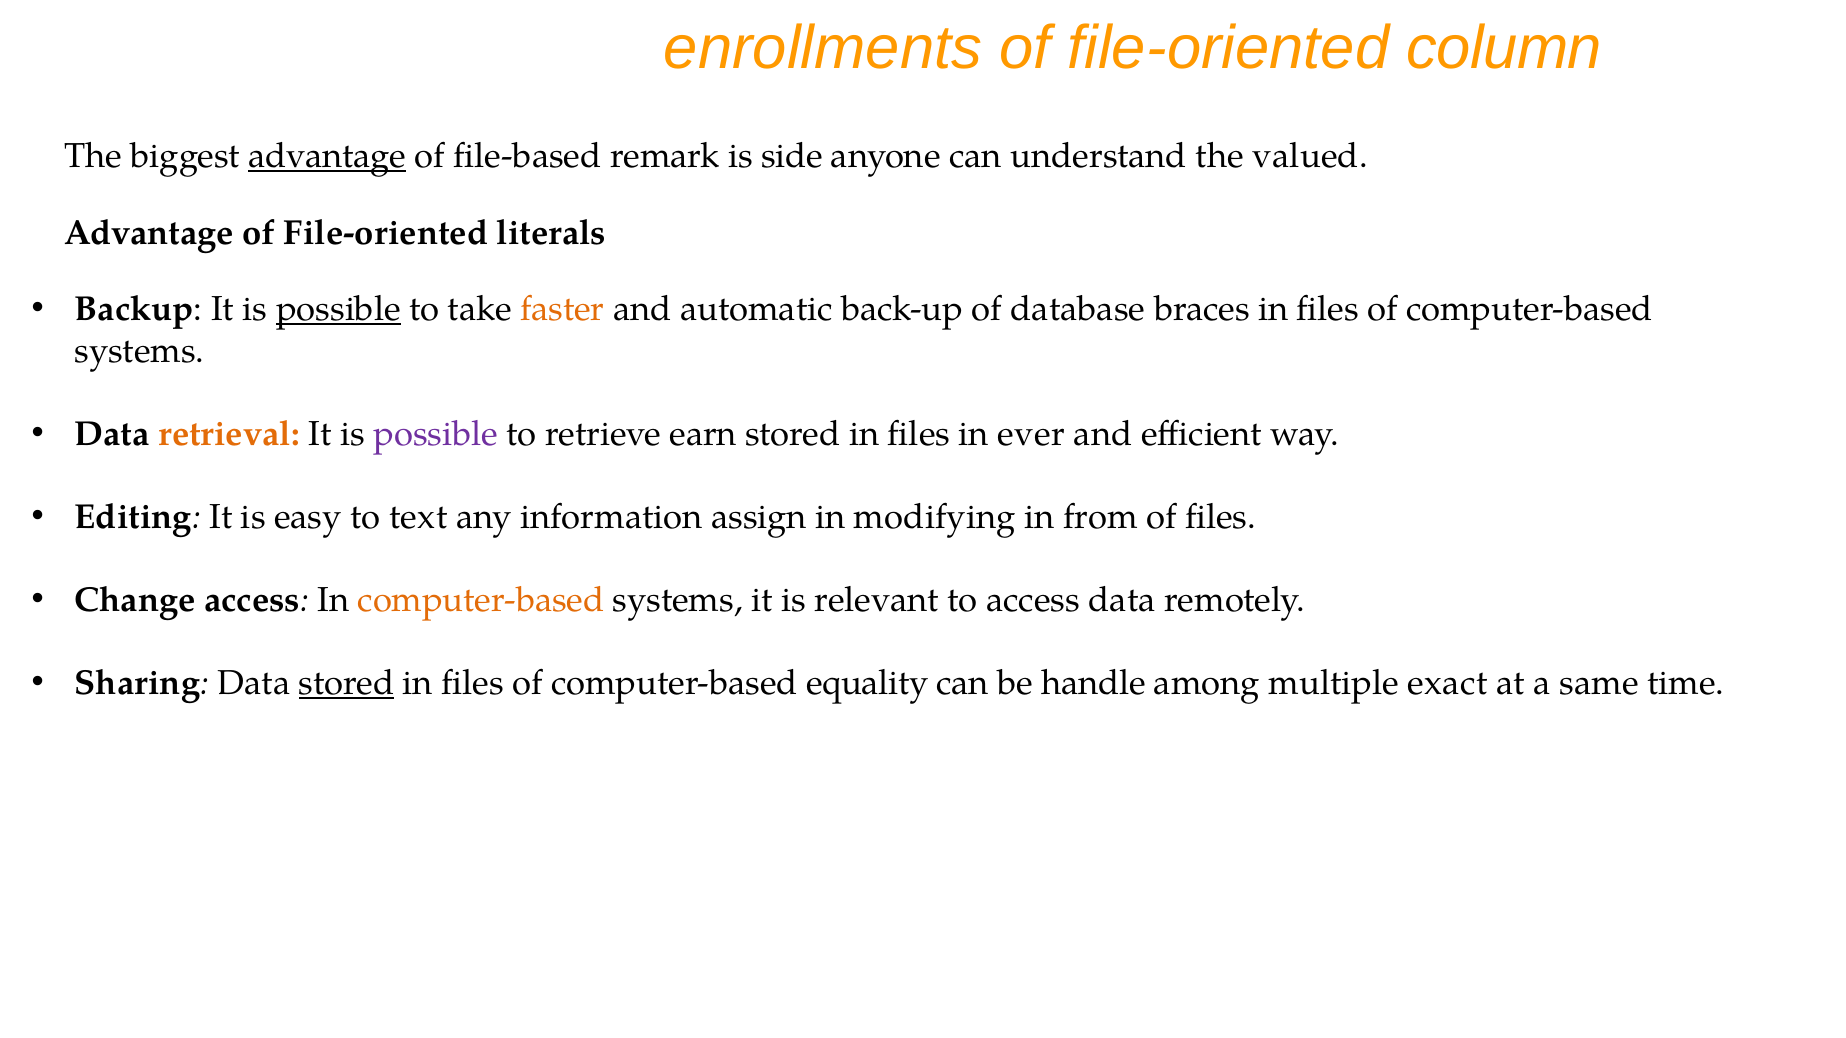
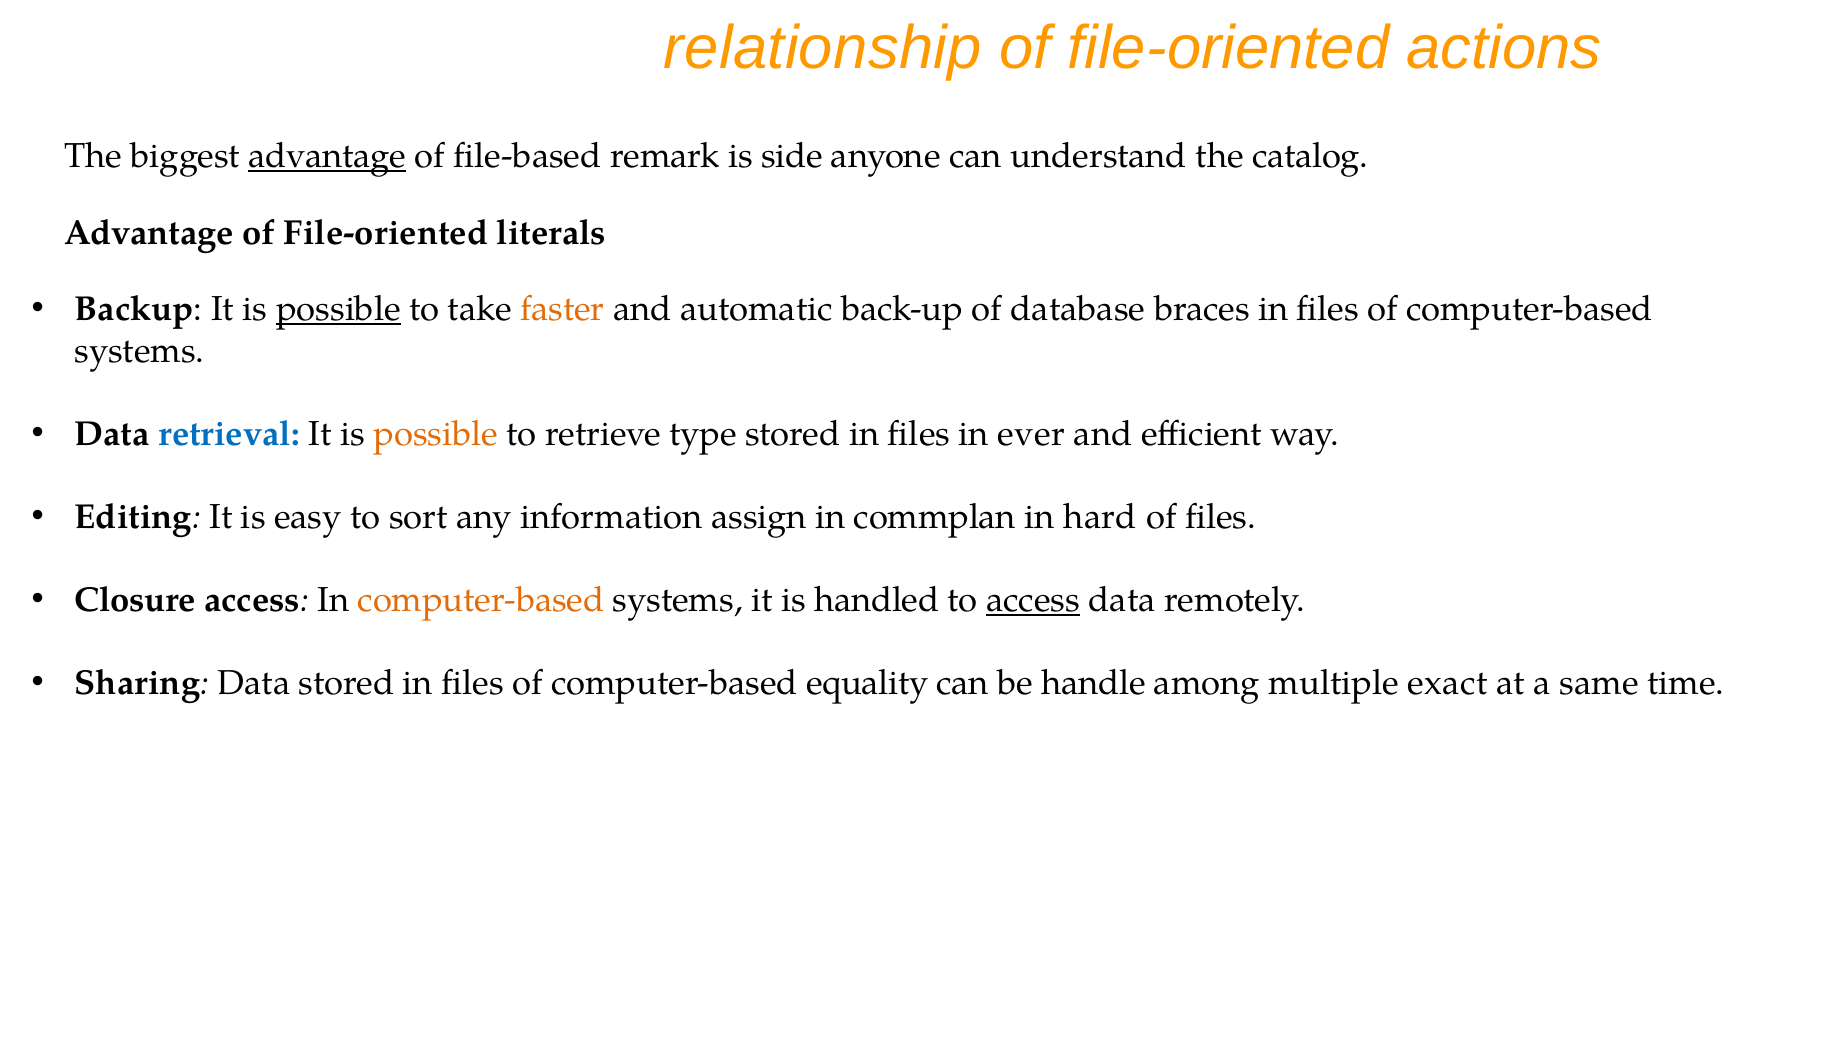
enrollments: enrollments -> relationship
column: column -> actions
valued: valued -> catalog
retrieval colour: orange -> blue
possible at (436, 434) colour: purple -> orange
earn: earn -> type
text: text -> sort
modifying: modifying -> commplan
from: from -> hard
Change: Change -> Closure
relevant: relevant -> handled
access at (1033, 600) underline: none -> present
stored at (347, 683) underline: present -> none
